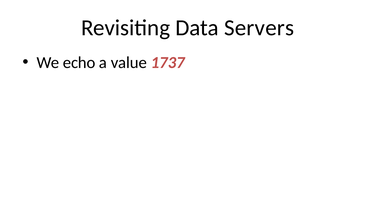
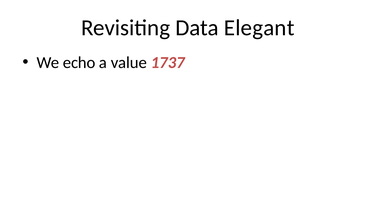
Servers: Servers -> Elegant
